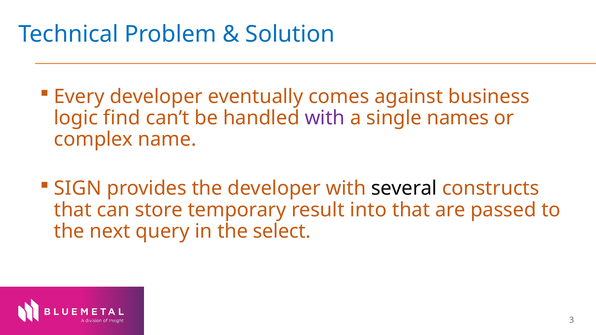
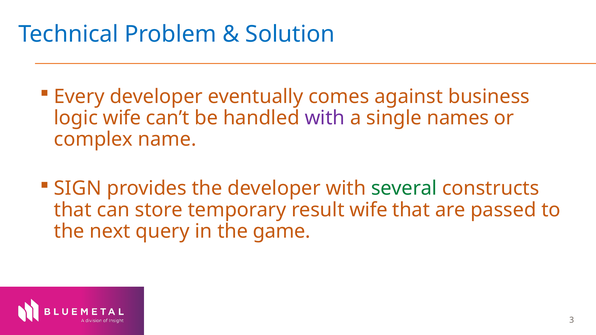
logic find: find -> wife
several colour: black -> green
result into: into -> wife
select: select -> game
